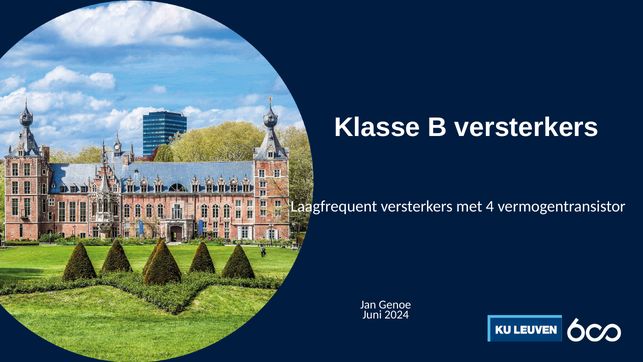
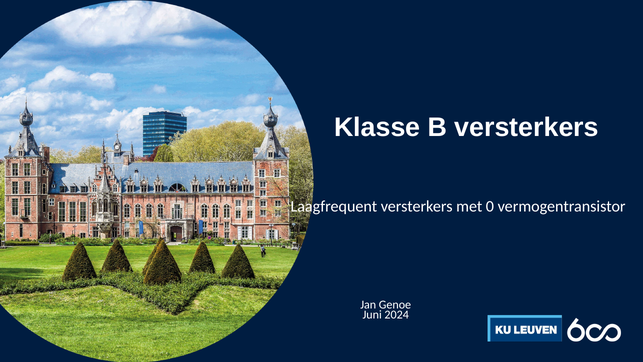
4: 4 -> 0
